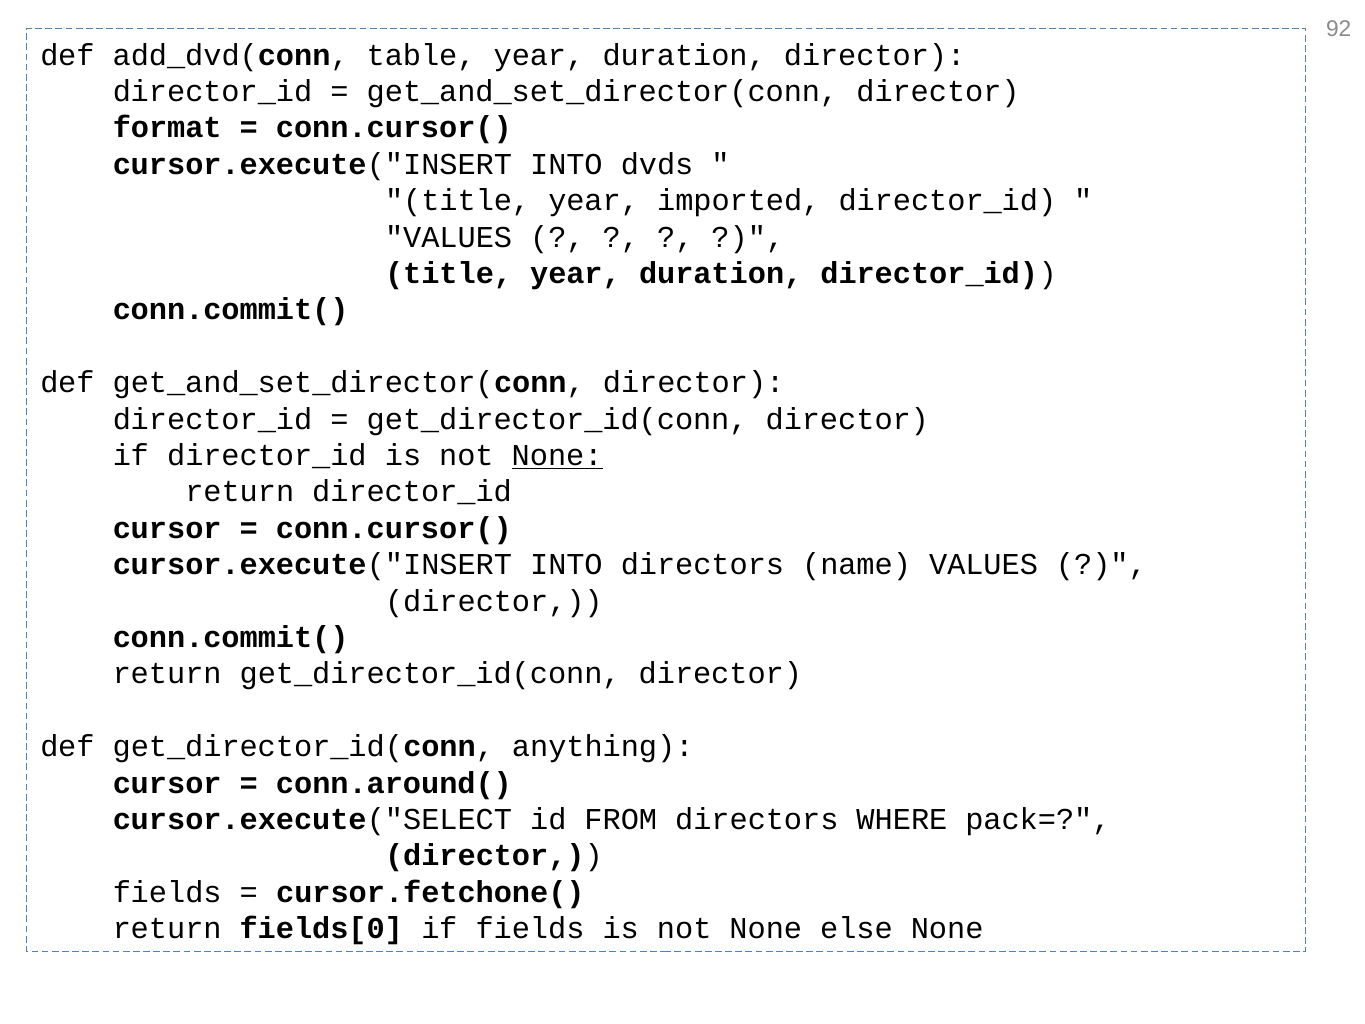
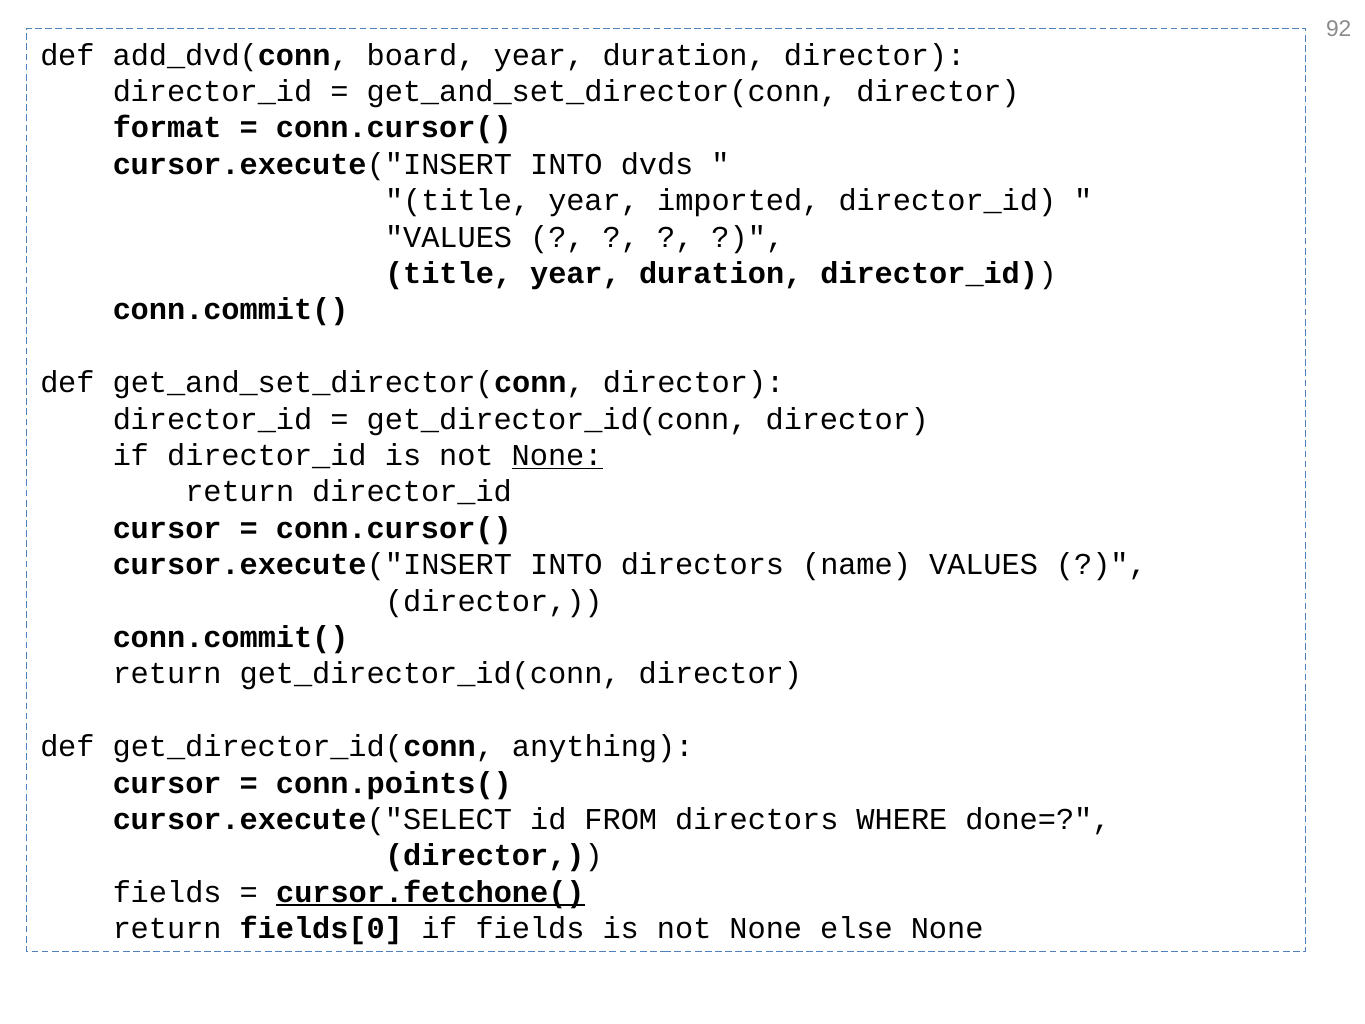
table: table -> board
conn.around(: conn.around( -> conn.points(
pack=: pack= -> done=
cursor.fetchone( underline: none -> present
